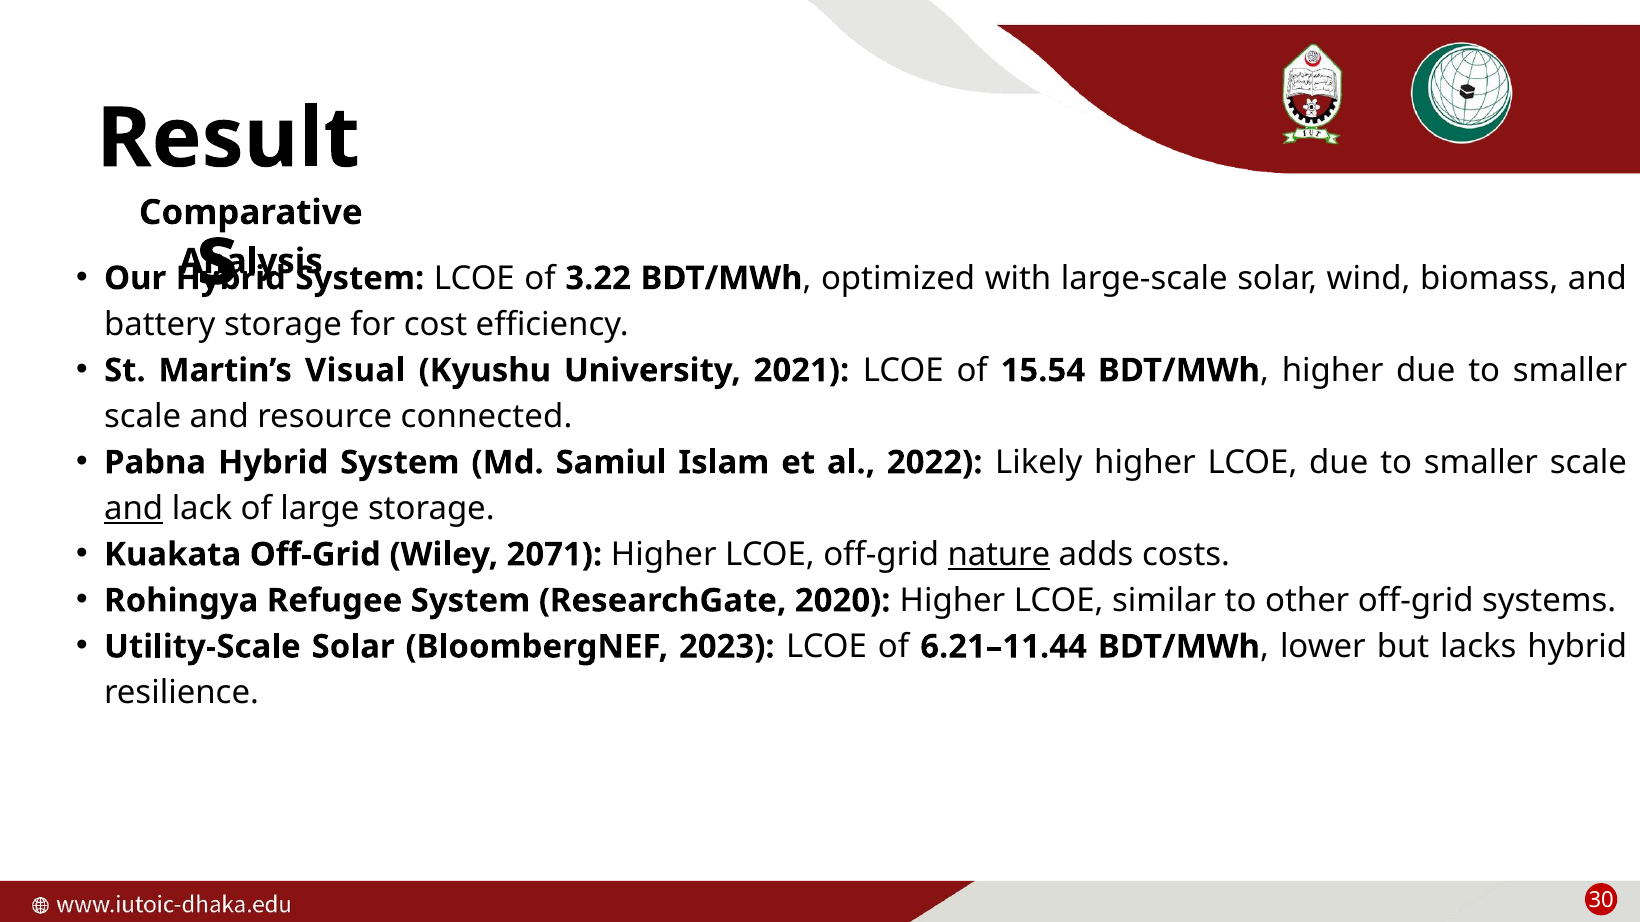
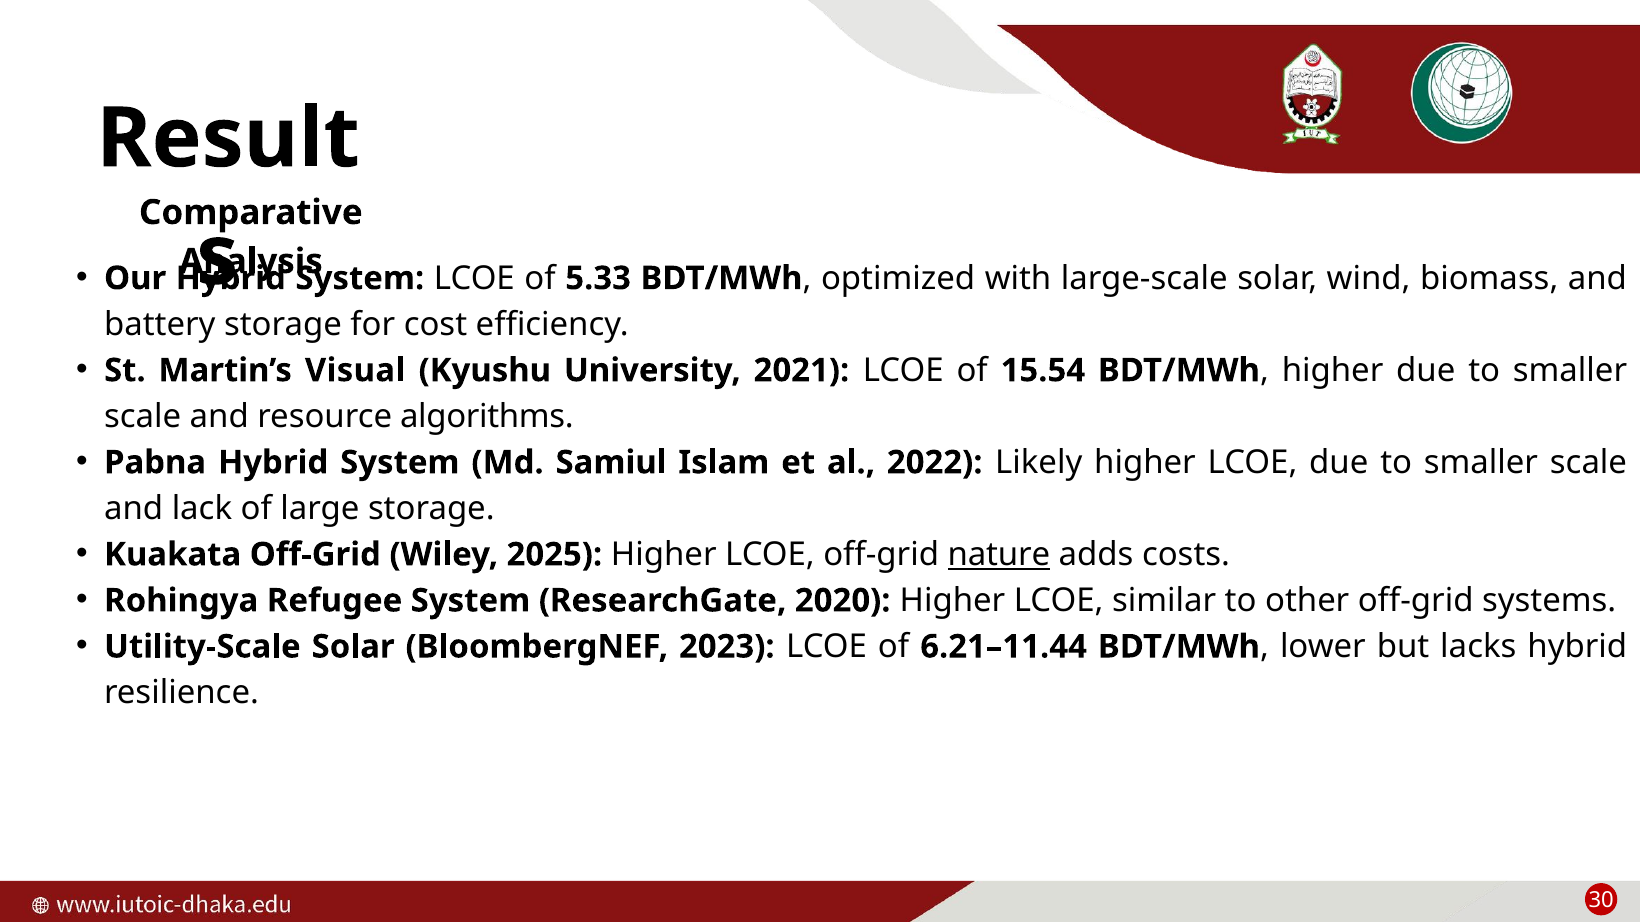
3.22: 3.22 -> 5.33
connected: connected -> algorithms
and at (134, 509) underline: present -> none
2071: 2071 -> 2025
